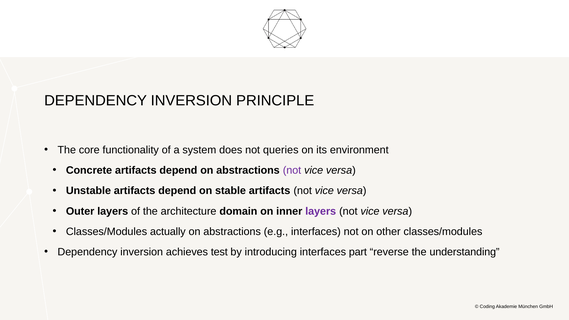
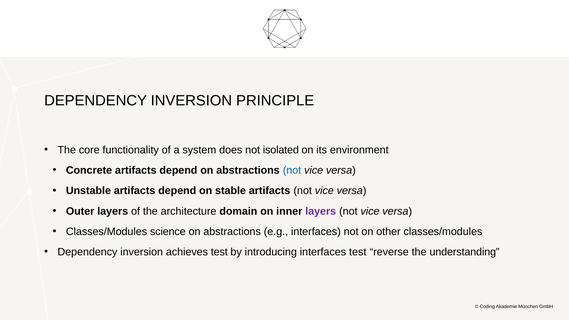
queries: queries -> isolated
not at (292, 170) colour: purple -> blue
actually: actually -> science
interfaces part: part -> test
